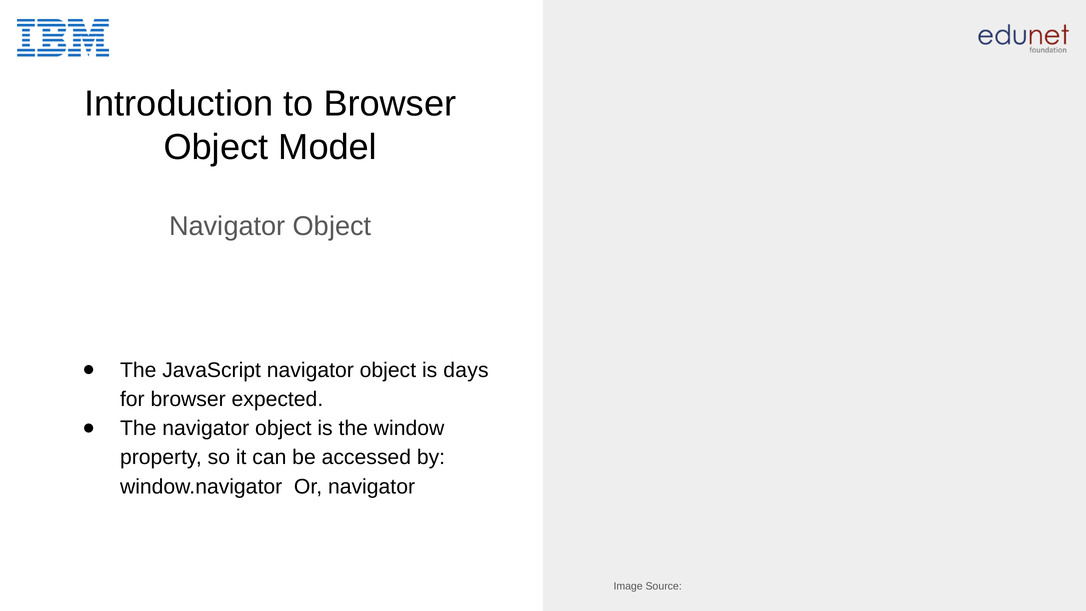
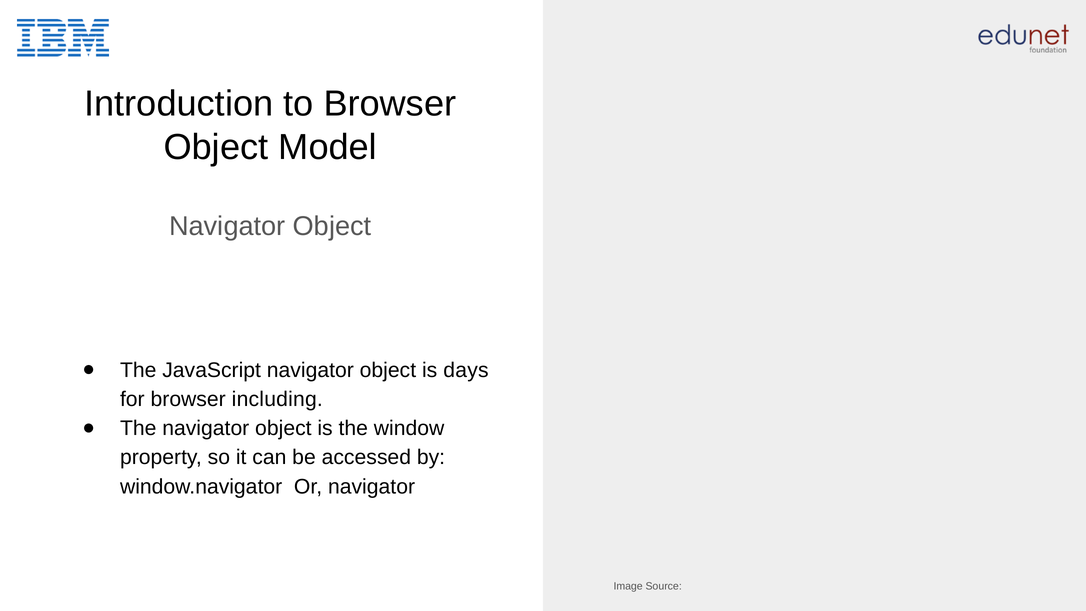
expected: expected -> including
